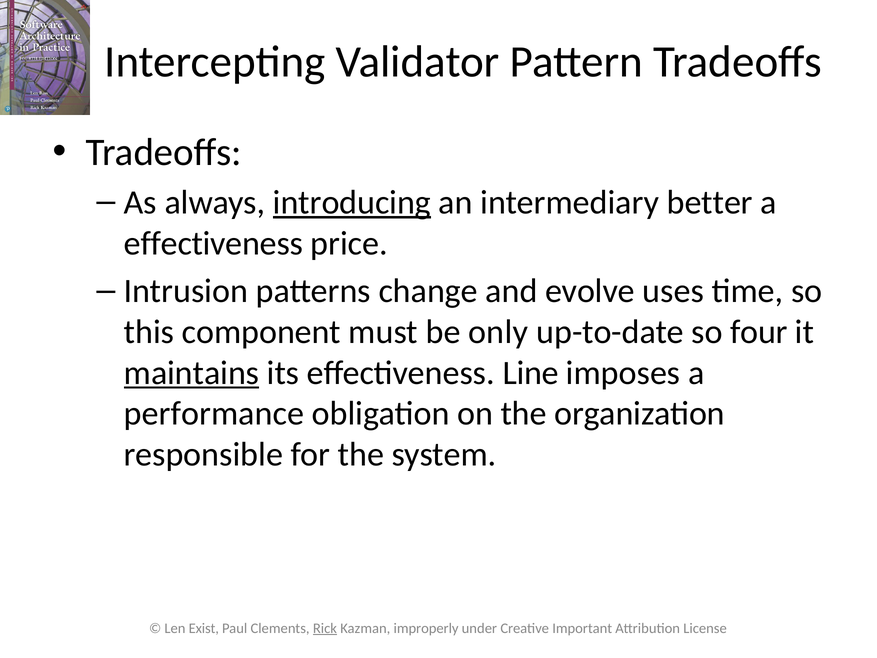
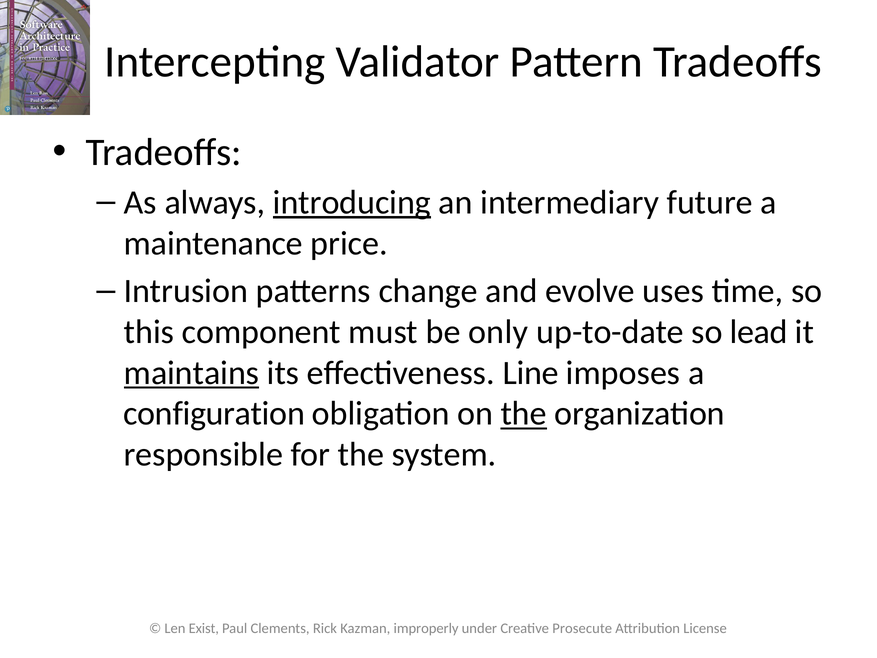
better: better -> future
effectiveness at (213, 243): effectiveness -> maintenance
four: four -> lead
performance: performance -> configuration
the at (524, 414) underline: none -> present
Rick underline: present -> none
Important: Important -> Prosecute
